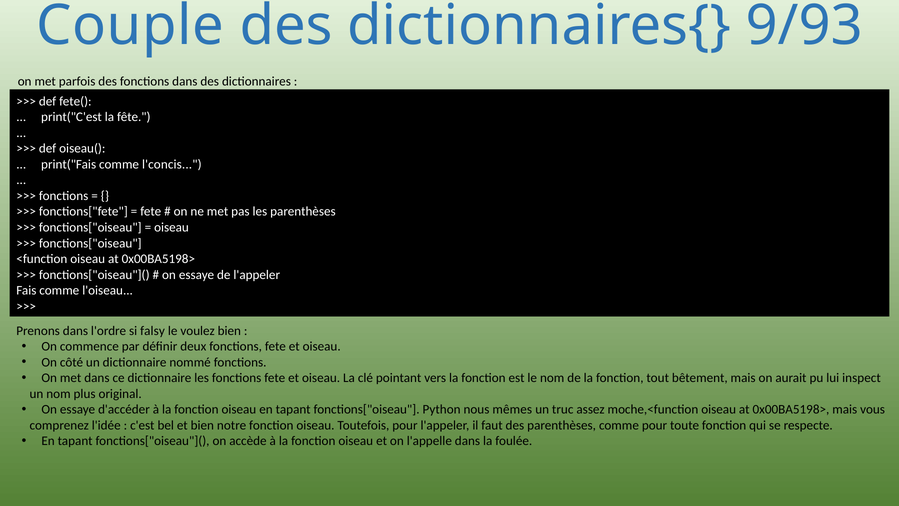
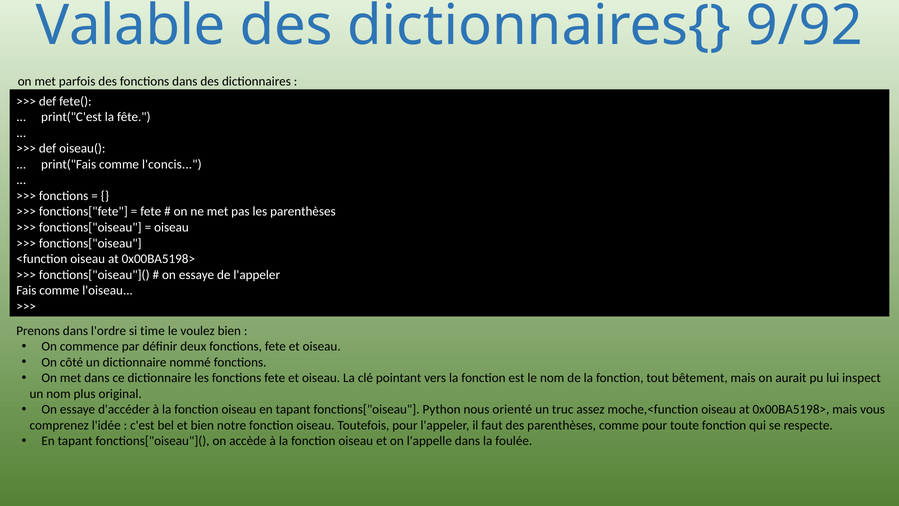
Couple: Couple -> Valable
9/93: 9/93 -> 9/92
falsy: falsy -> time
mêmes: mêmes -> orienté
